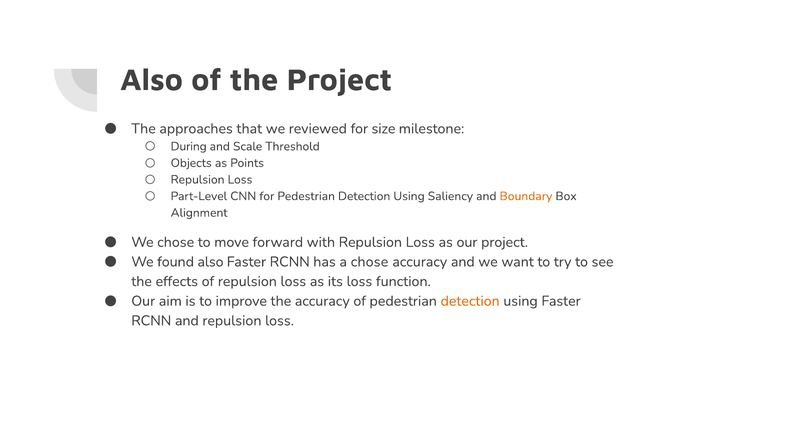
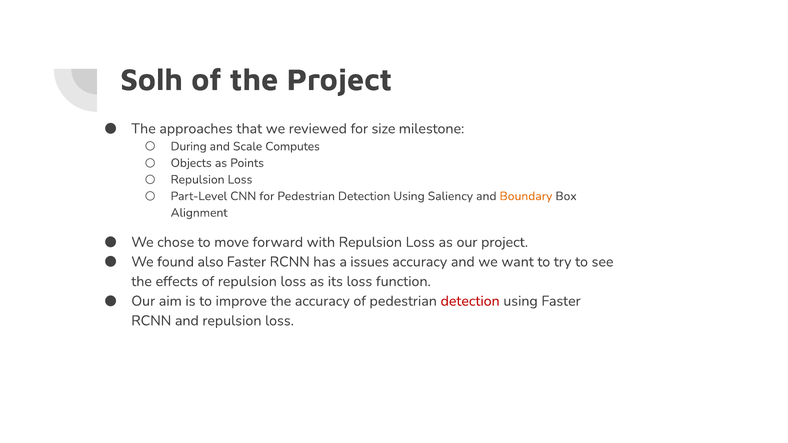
Also at (152, 80): Also -> Solh
Threshold: Threshold -> Computes
a chose: chose -> issues
detection at (470, 301) colour: orange -> red
